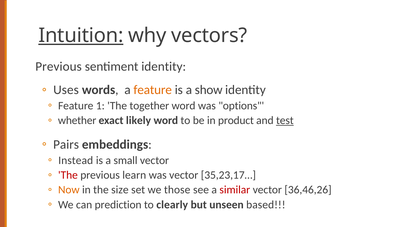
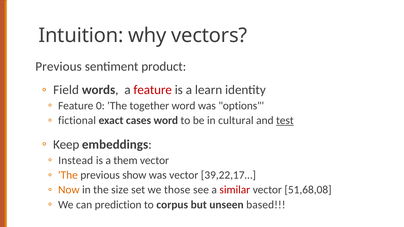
Intuition underline: present -> none
sentiment identity: identity -> product
Uses: Uses -> Field
feature at (153, 90) colour: orange -> red
show: show -> learn
1: 1 -> 0
whether: whether -> fictional
likely: likely -> cases
product: product -> cultural
Pairs: Pairs -> Keep
small: small -> them
The at (68, 175) colour: red -> orange
learn: learn -> show
35,23,17…: 35,23,17… -> 39,22,17…
36,46,26: 36,46,26 -> 51,68,08
clearly: clearly -> corpus
